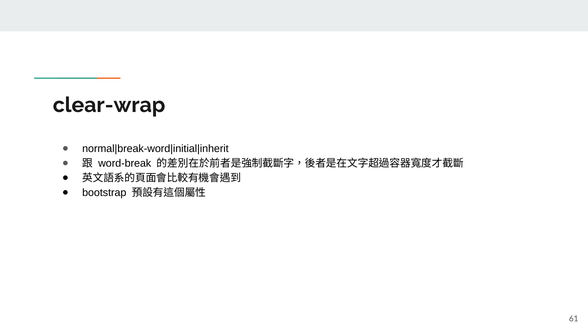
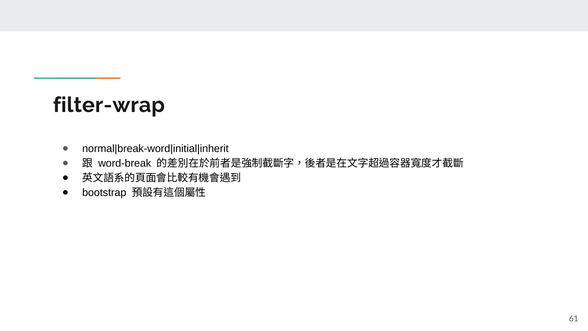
clear-wrap: clear-wrap -> filter-wrap
